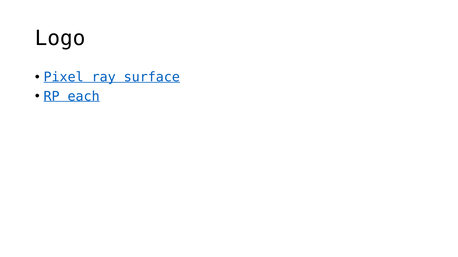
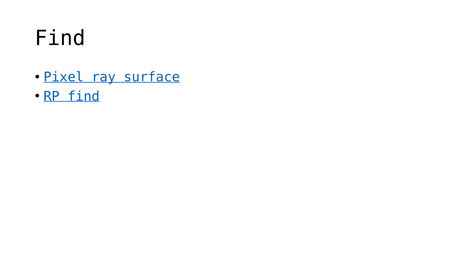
Logo at (60, 38): Logo -> Find
RP each: each -> find
